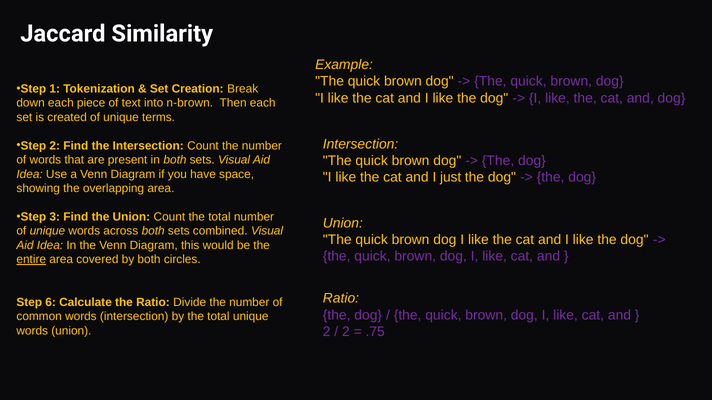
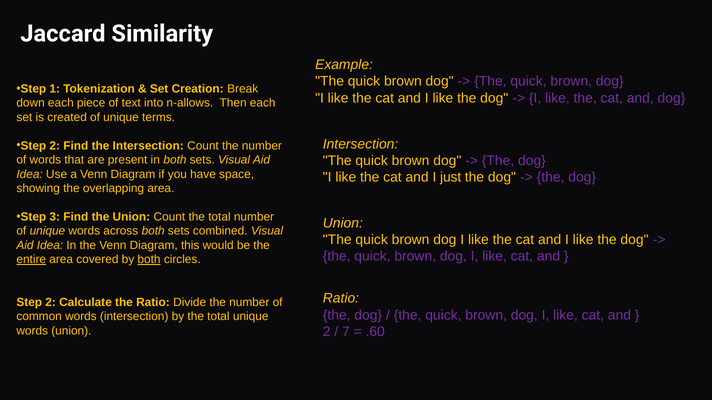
n-brown: n-brown -> n-allows
both at (149, 260) underline: none -> present
6 at (51, 303): 6 -> 2
2 at (346, 332): 2 -> 7
.75: .75 -> .60
